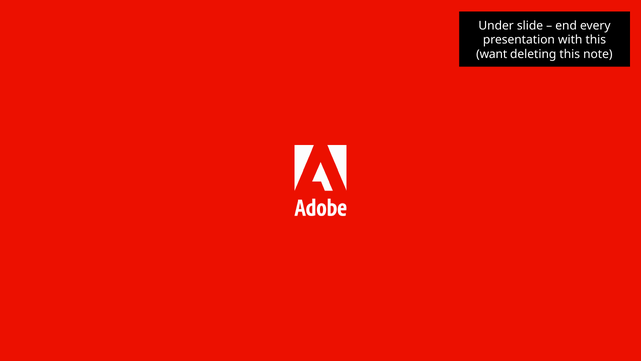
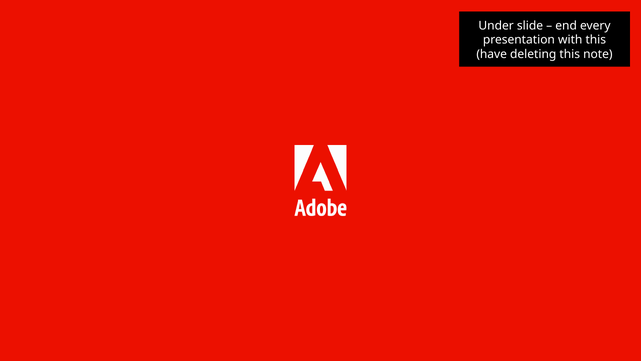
want: want -> have
